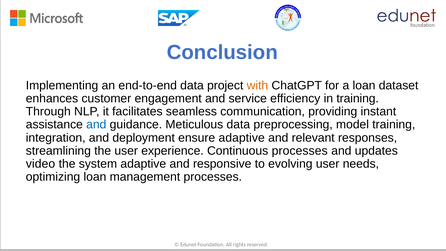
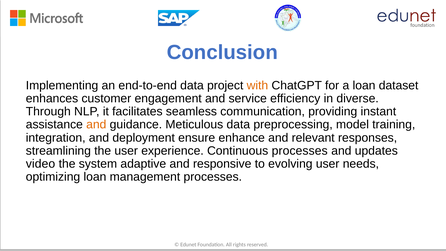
in training: training -> diverse
and at (96, 125) colour: blue -> orange
ensure adaptive: adaptive -> enhance
